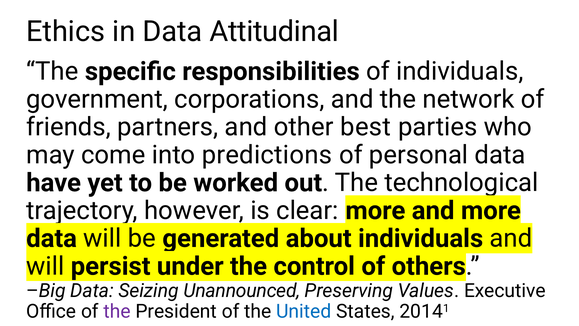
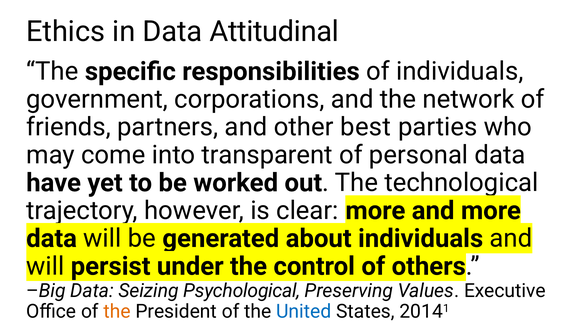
predictions: predictions -> transparent
Unannounced: Unannounced -> Psychological
the at (117, 311) colour: purple -> orange
